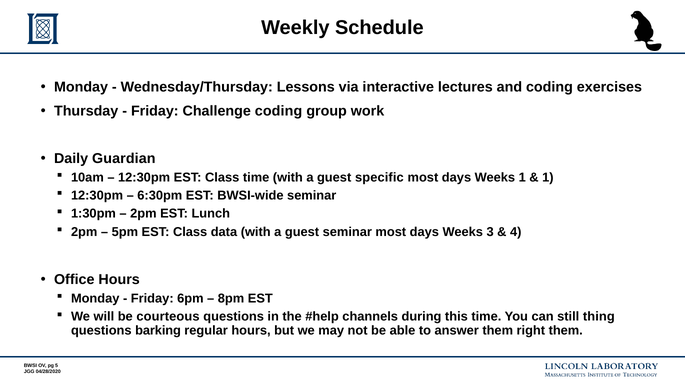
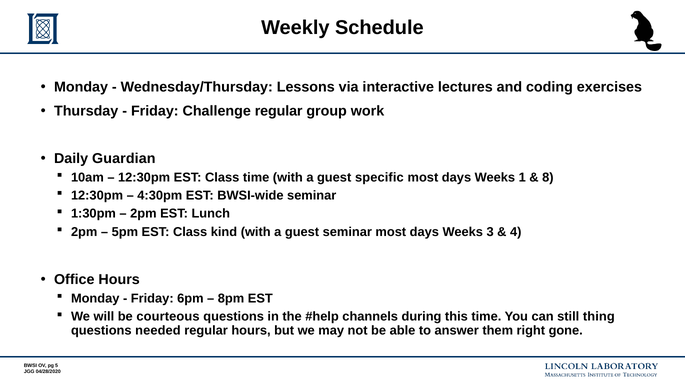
Challenge coding: coding -> regular
1 at (548, 178): 1 -> 8
6:30pm: 6:30pm -> 4:30pm
data: data -> kind
barking: barking -> needed
right them: them -> gone
